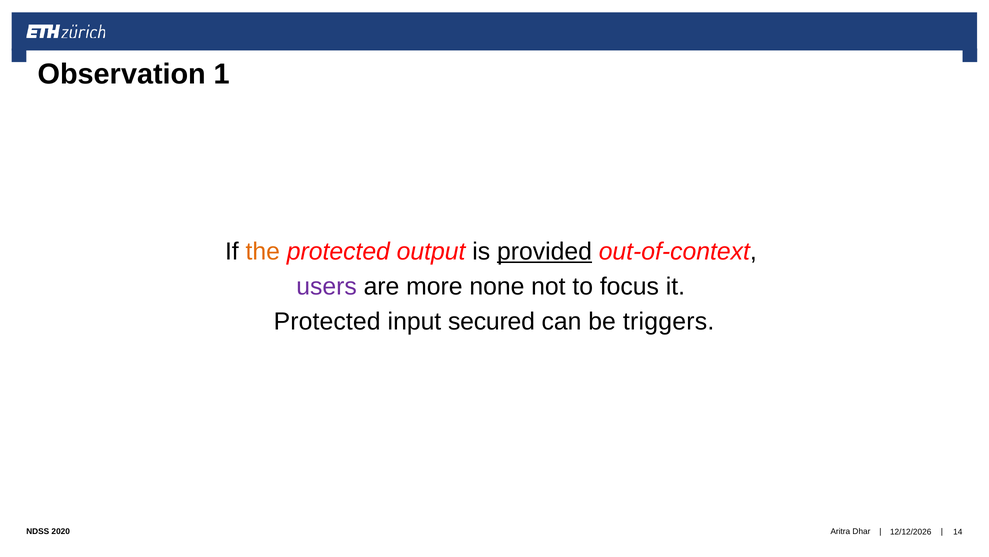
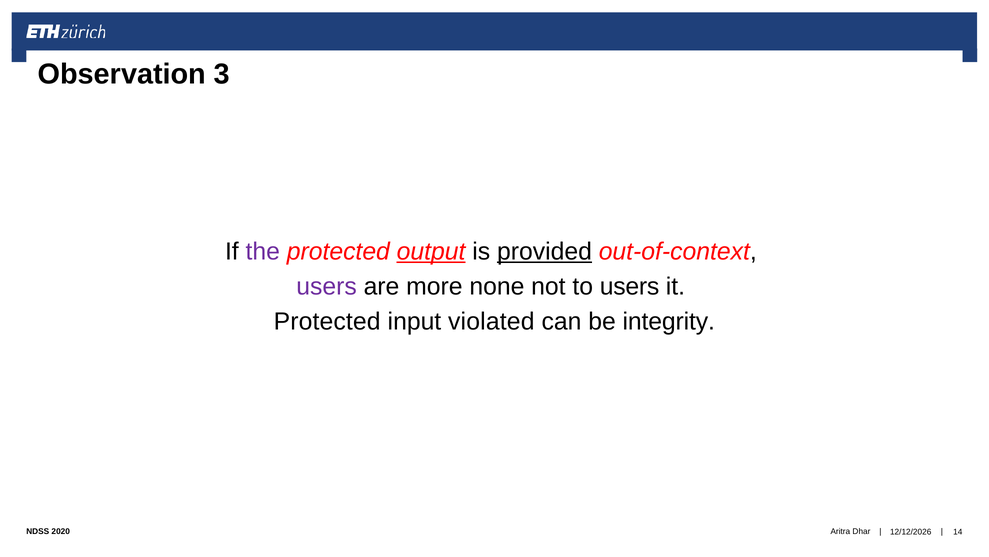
1: 1 -> 3
the colour: orange -> purple
output underline: none -> present
to focus: focus -> users
secured: secured -> violated
triggers: triggers -> integrity
